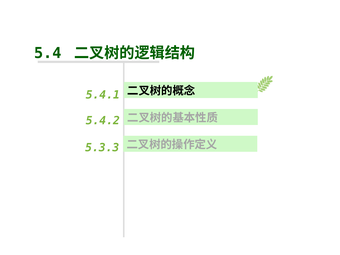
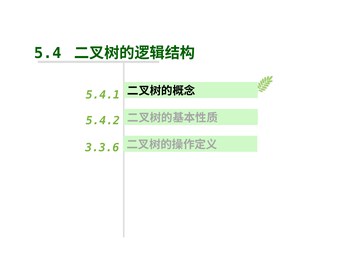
5.3.3: 5.3.3 -> 3.3.6
